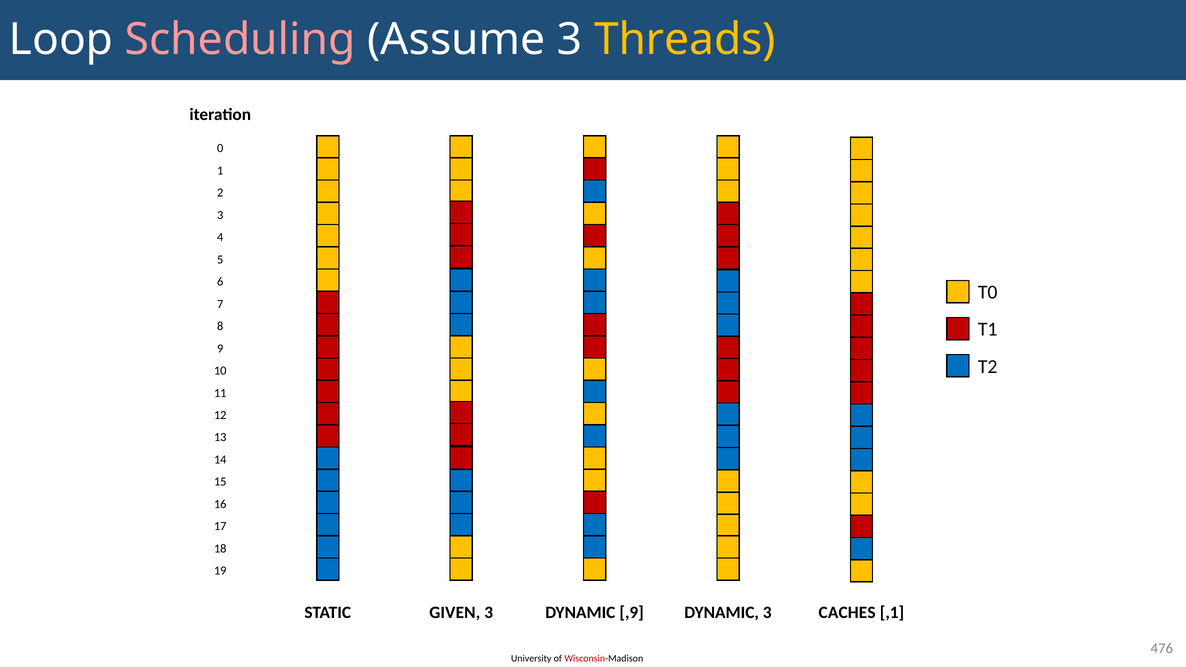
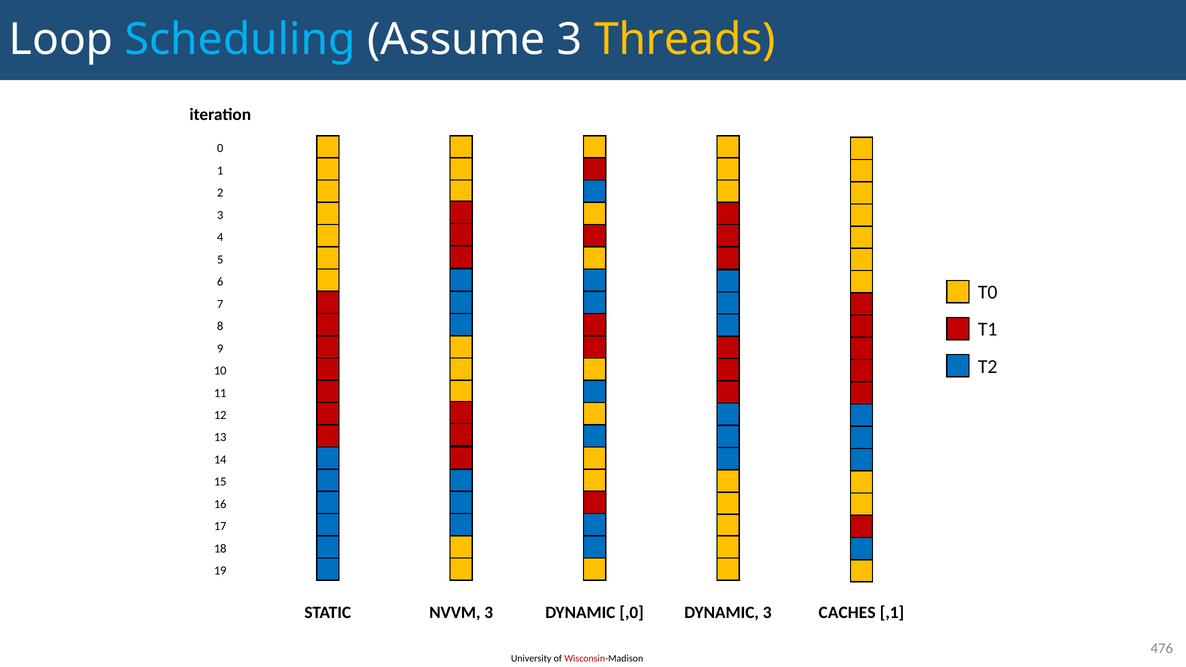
Scheduling colour: pink -> light blue
GIVEN: GIVEN -> NVVM
,9: ,9 -> ,0
